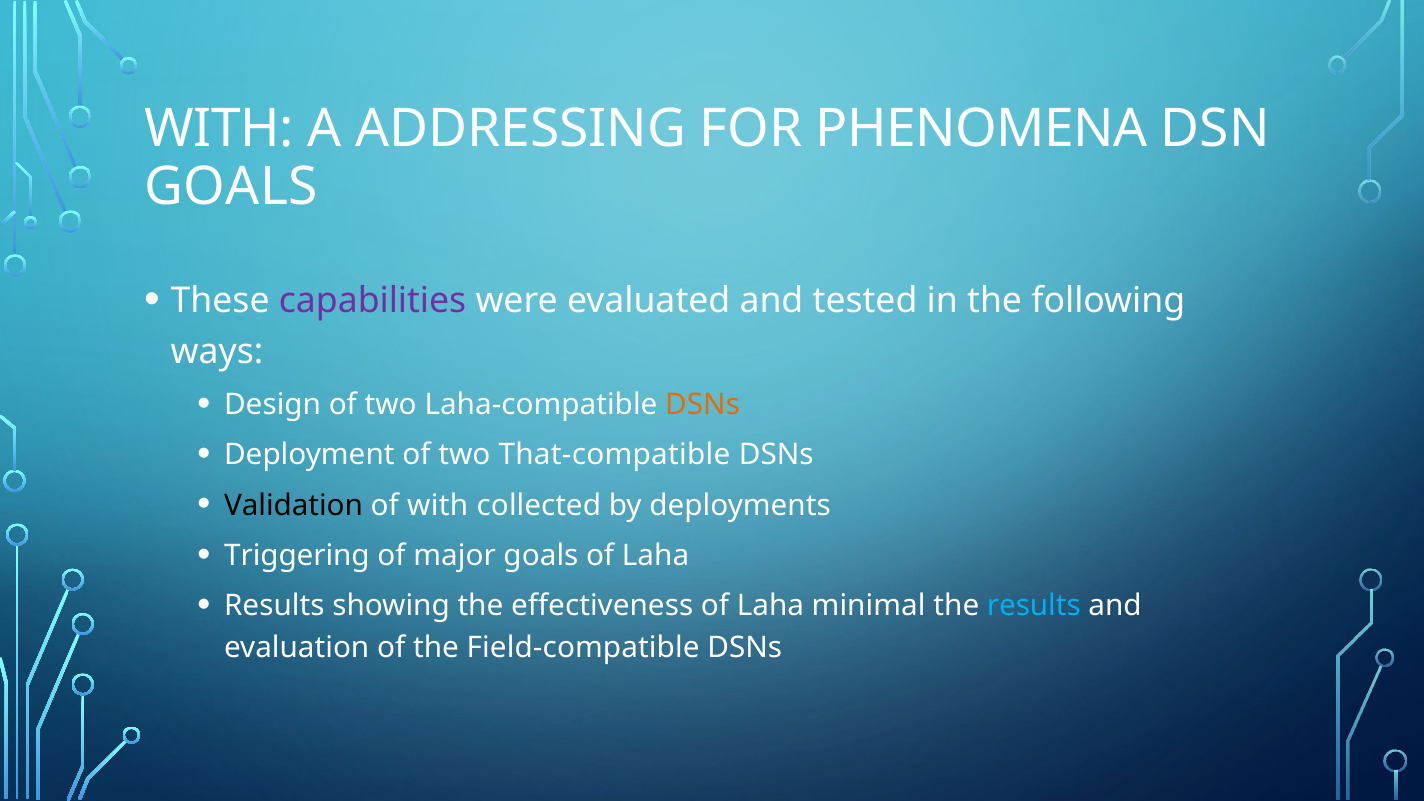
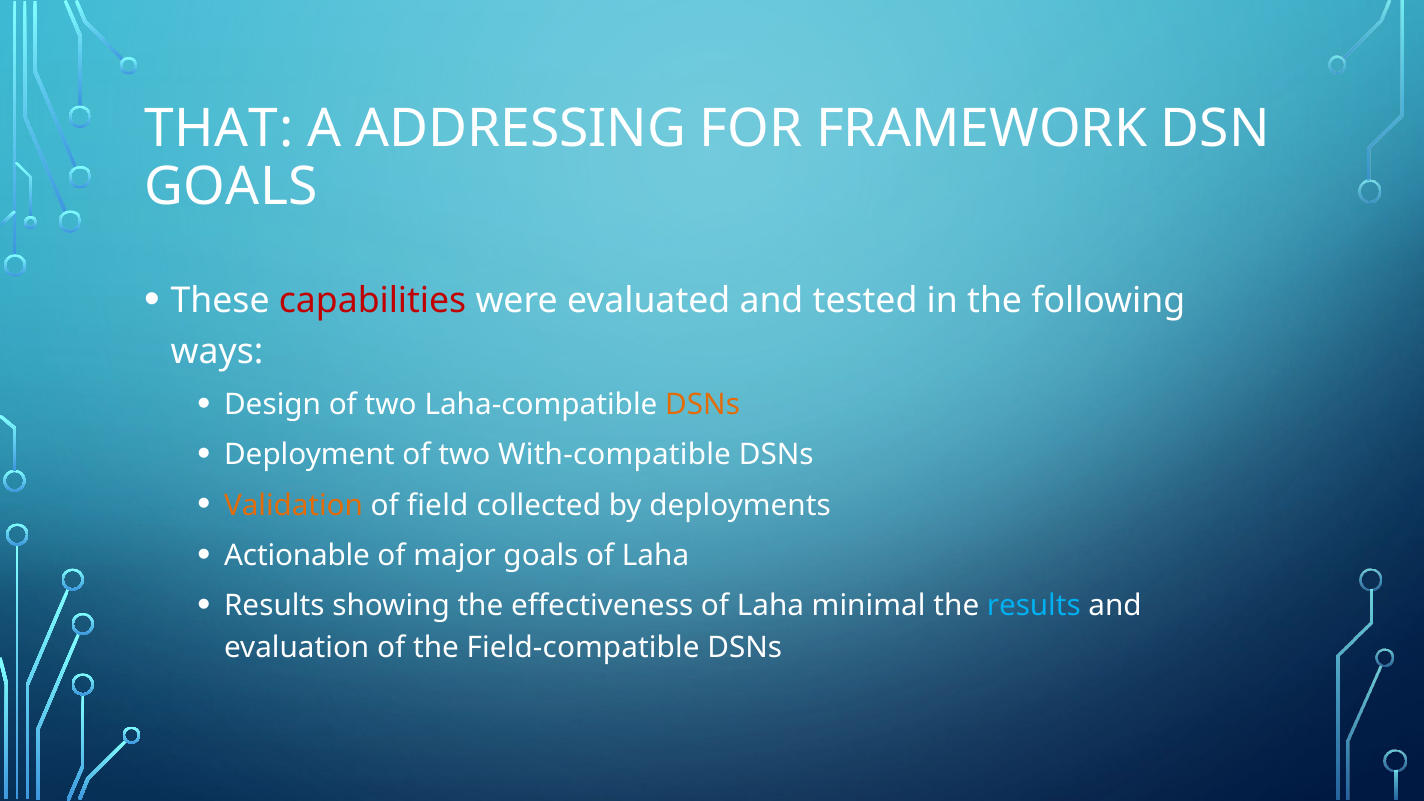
WITH at (219, 129): WITH -> THAT
PHENOMENA: PHENOMENA -> FRAMEWORK
capabilities colour: purple -> red
That-compatible: That-compatible -> With-compatible
Validation colour: black -> orange
of with: with -> field
Triggering: Triggering -> Actionable
